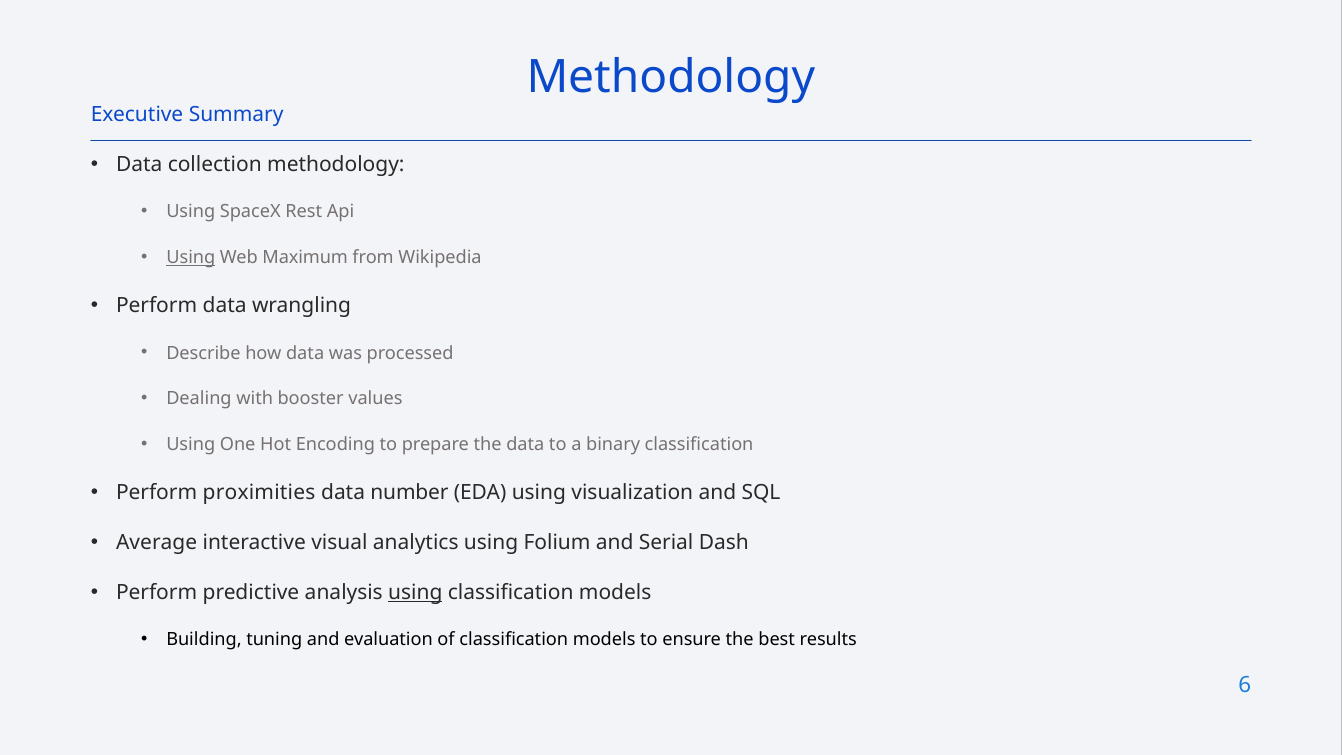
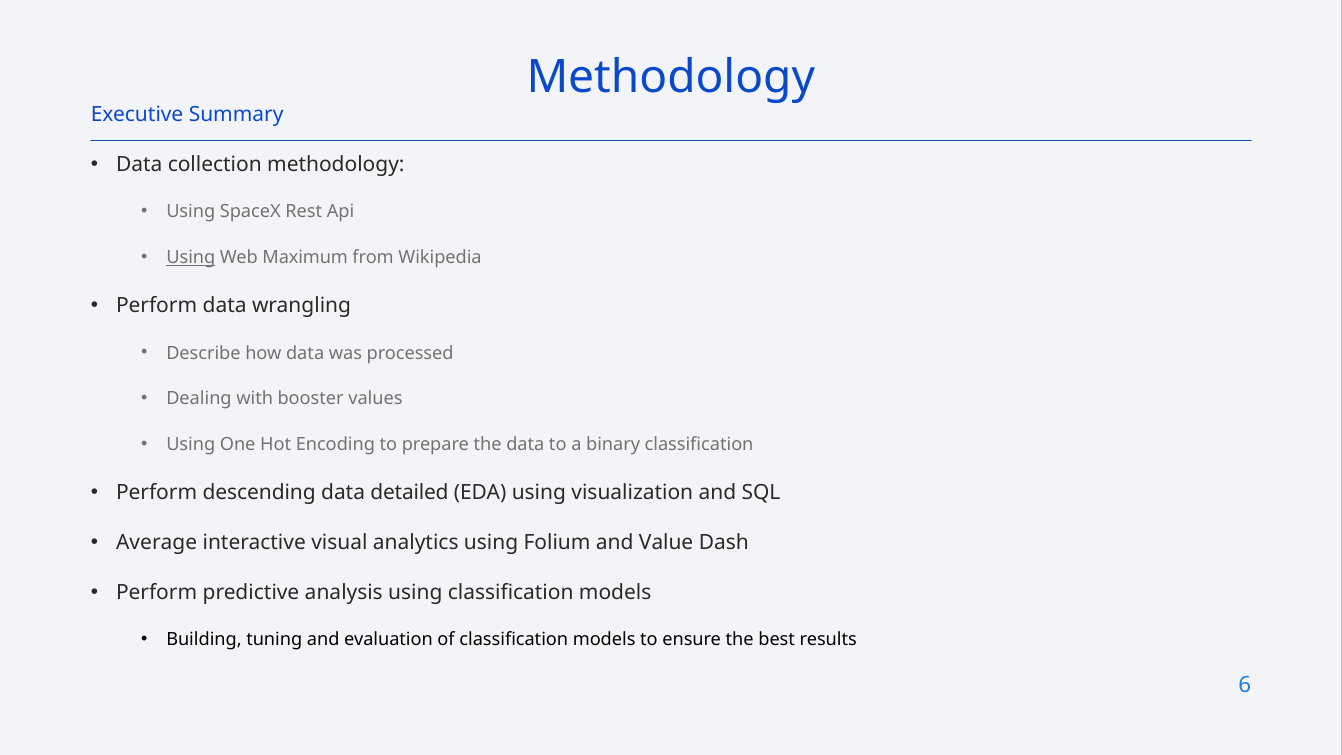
proximities: proximities -> descending
number: number -> detailed
Serial: Serial -> Value
using at (415, 592) underline: present -> none
